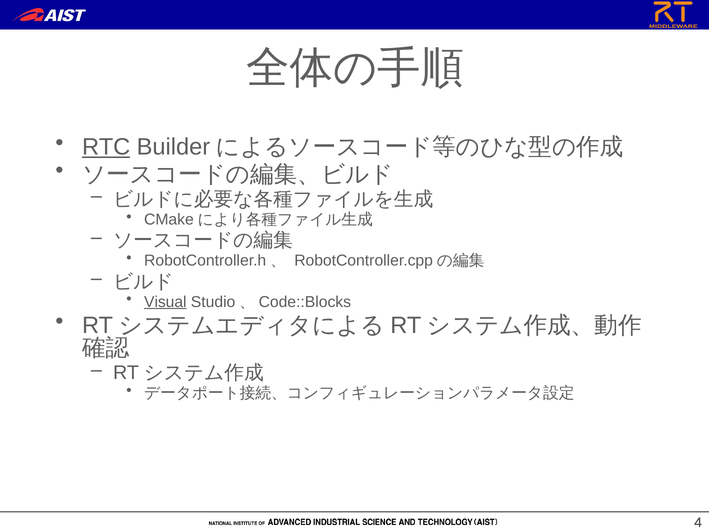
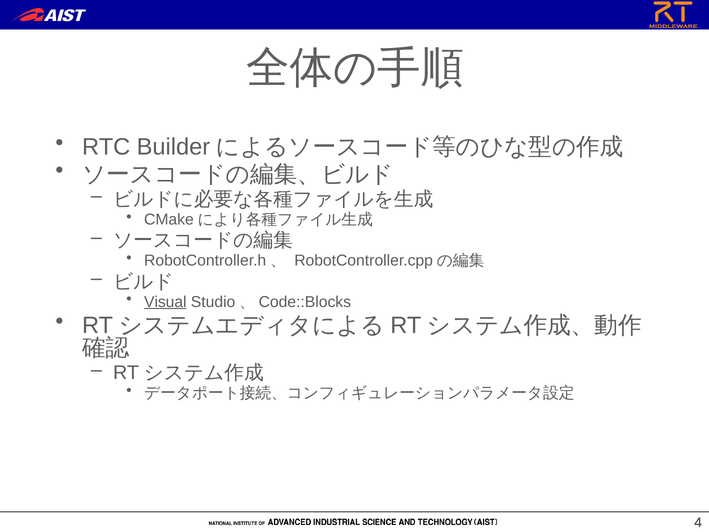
RTC underline: present -> none
